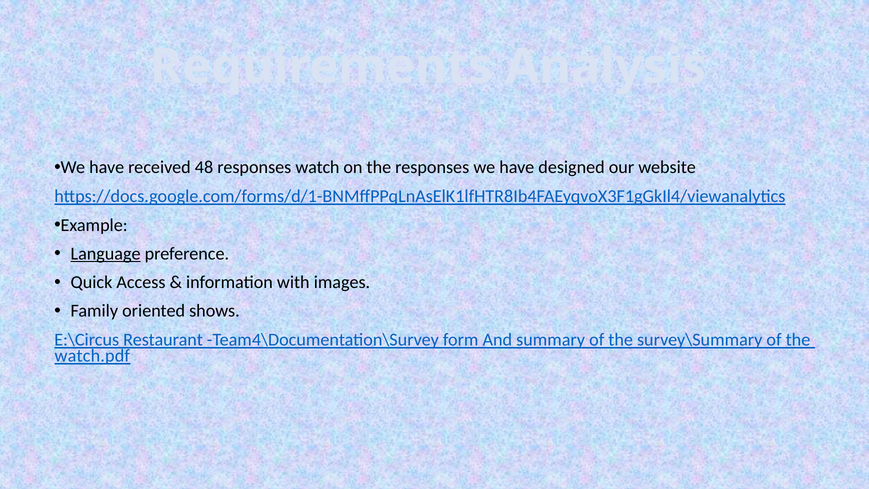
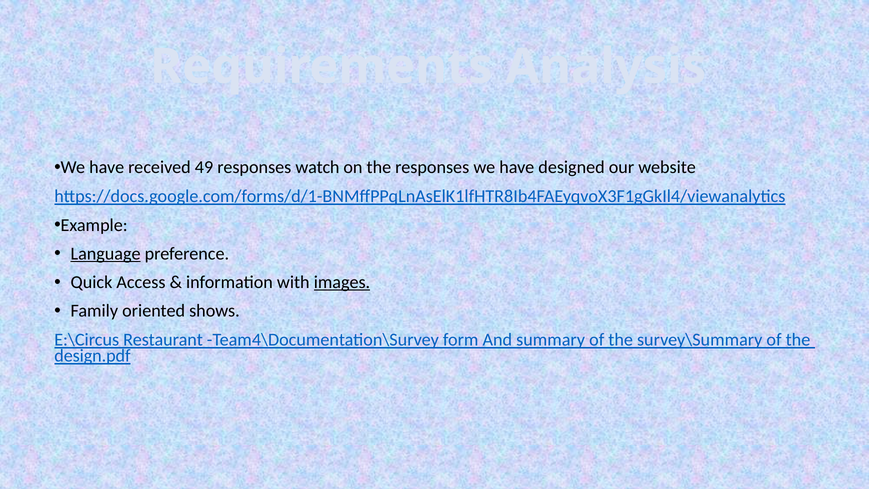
48: 48 -> 49
images underline: none -> present
watch.pdf: watch.pdf -> design.pdf
